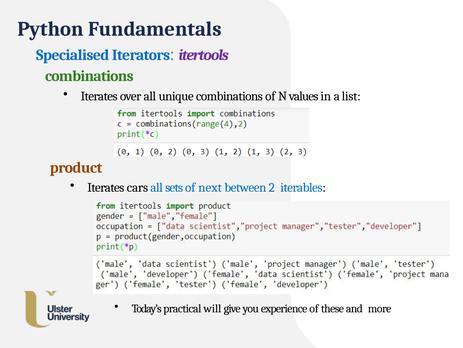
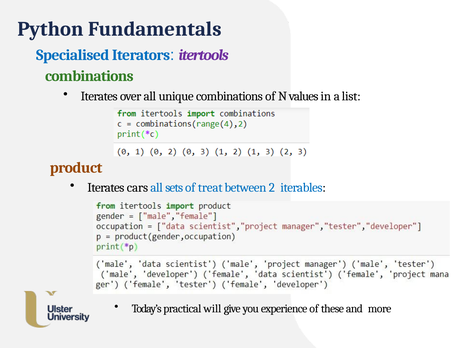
next: next -> treat
